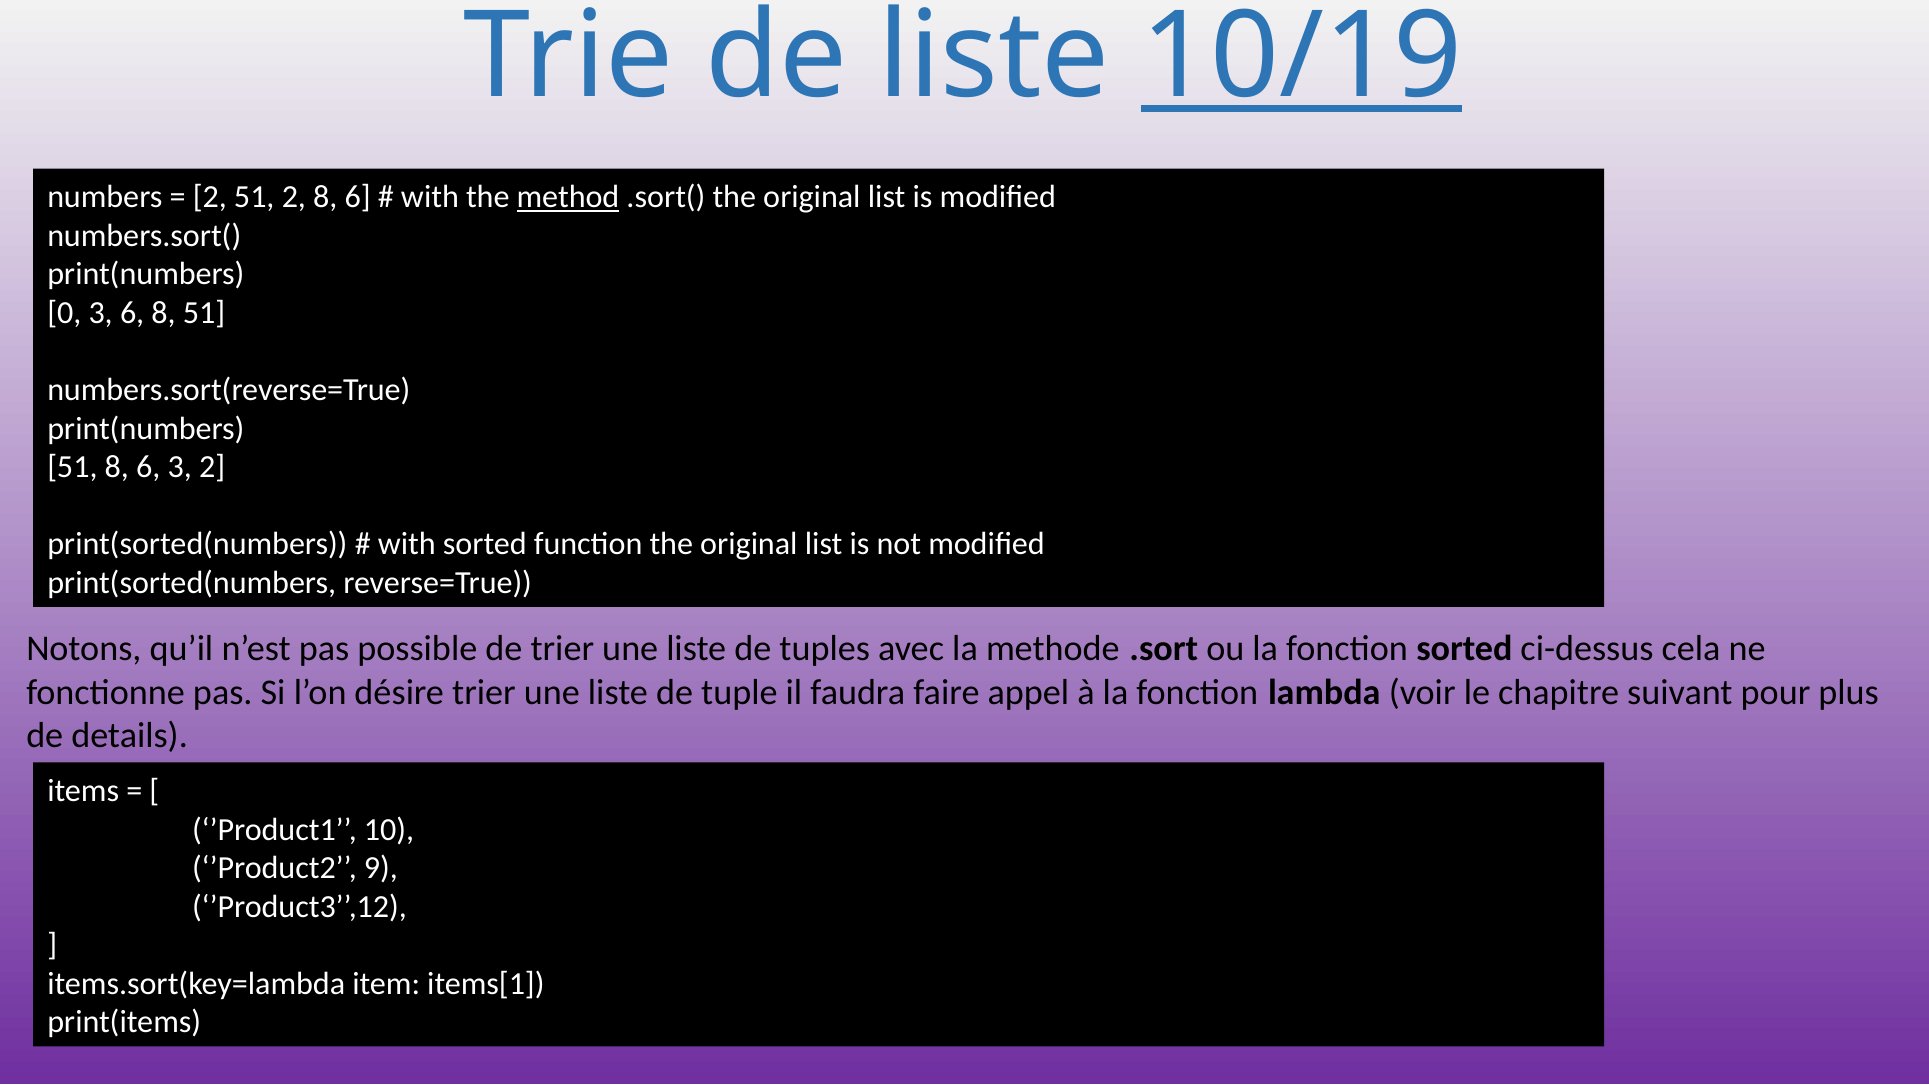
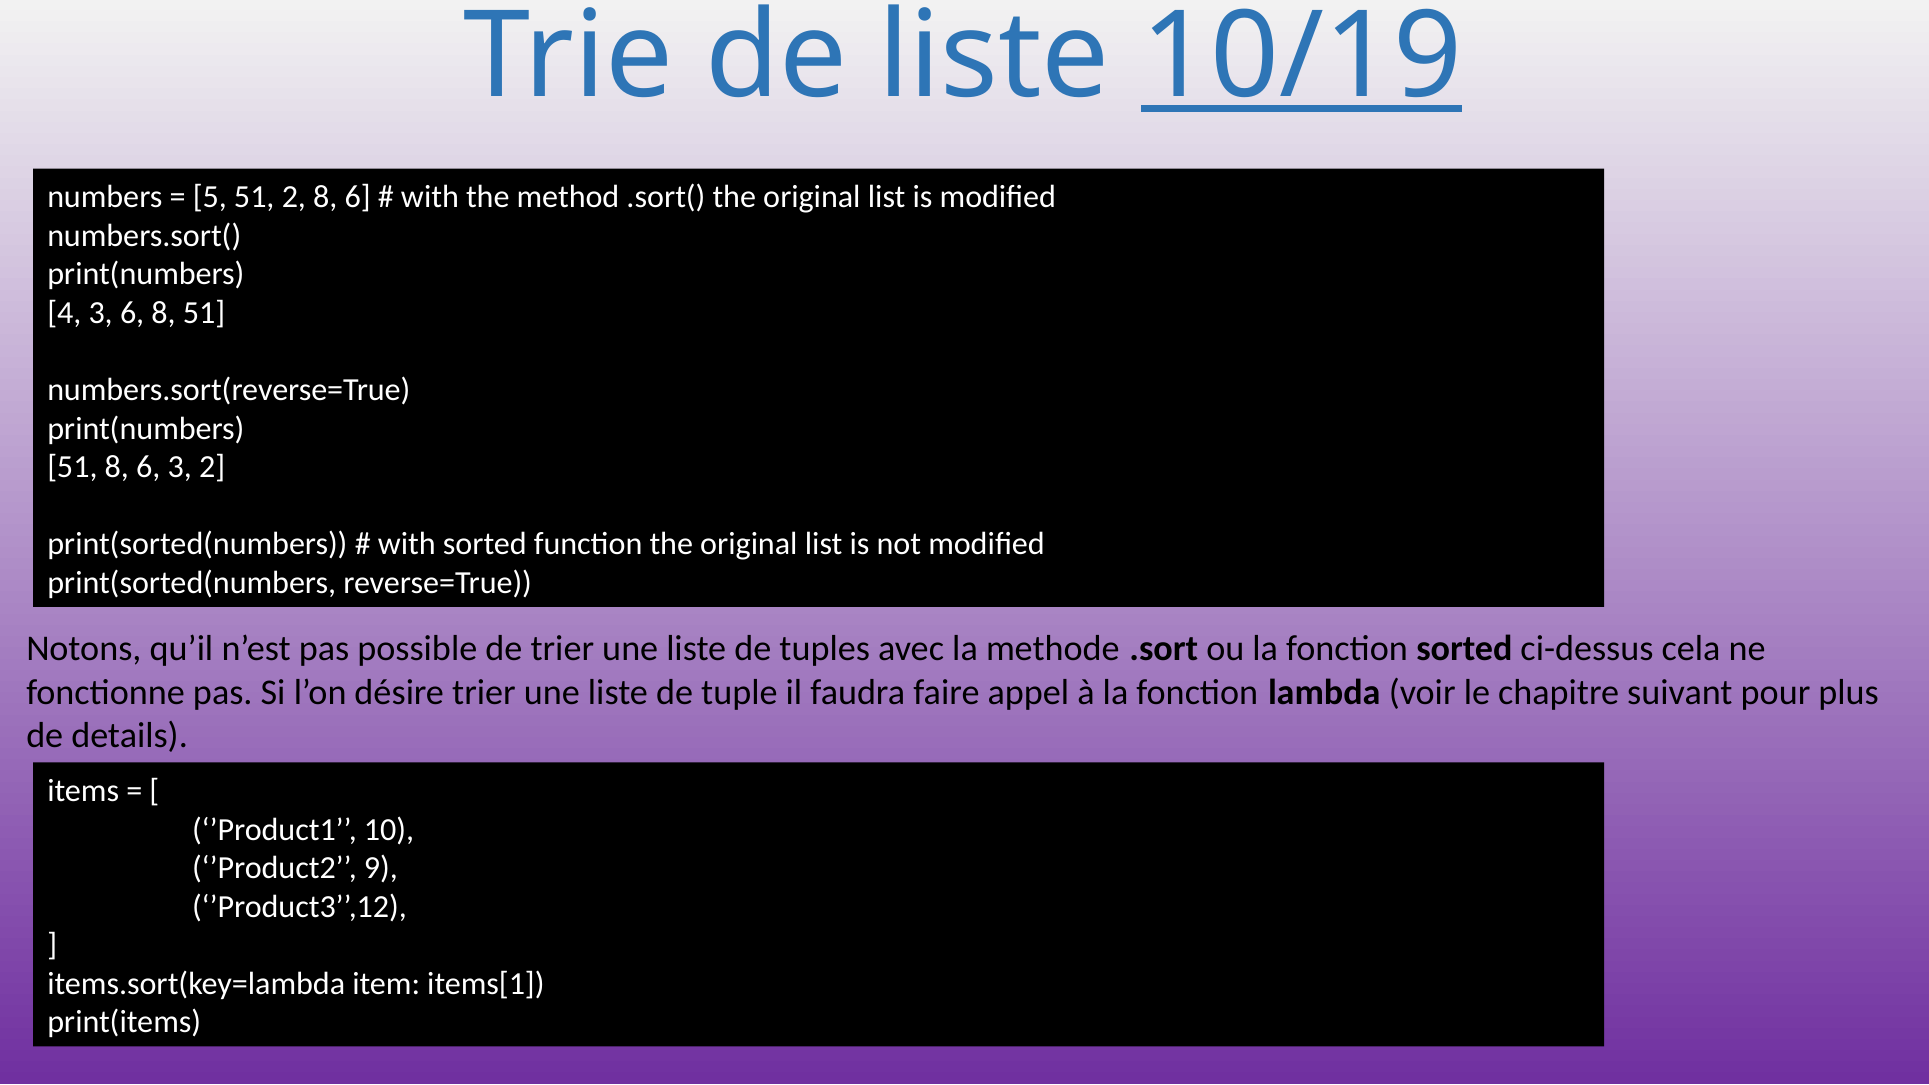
2 at (210, 197): 2 -> 5
method underline: present -> none
0: 0 -> 4
